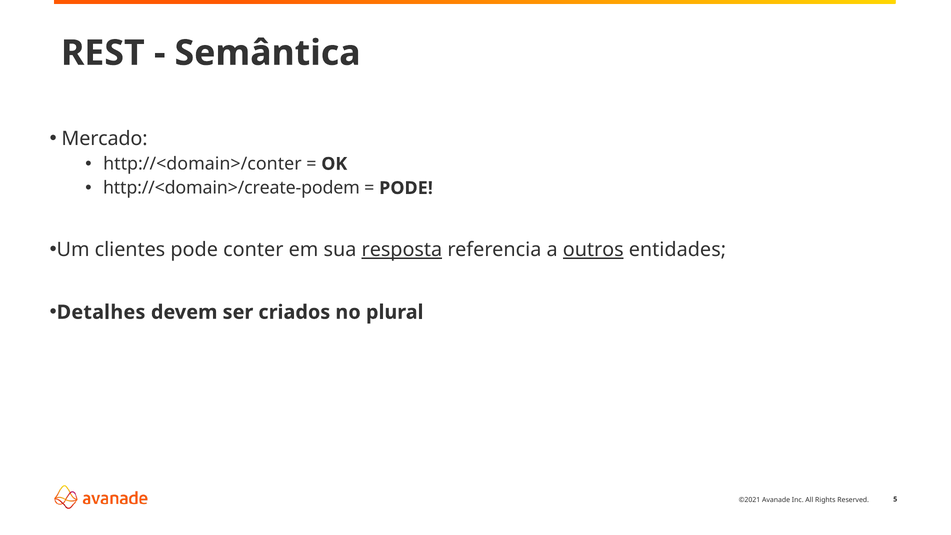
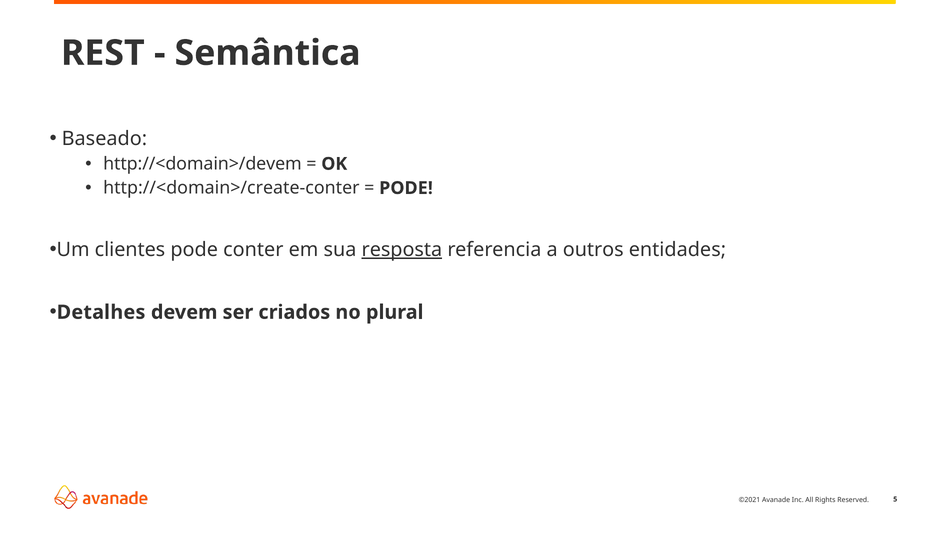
Mercado: Mercado -> Baseado
http://<domain>/conter: http://<domain>/conter -> http://<domain>/devem
http://<domain>/create-podem: http://<domain>/create-podem -> http://<domain>/create-conter
outros underline: present -> none
